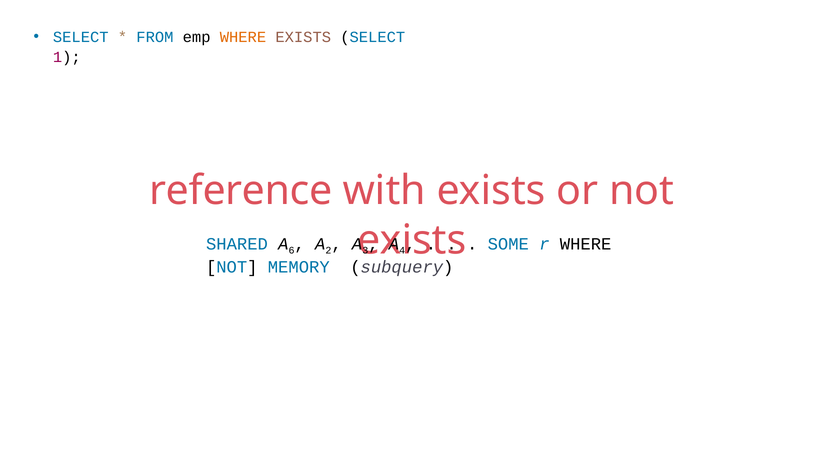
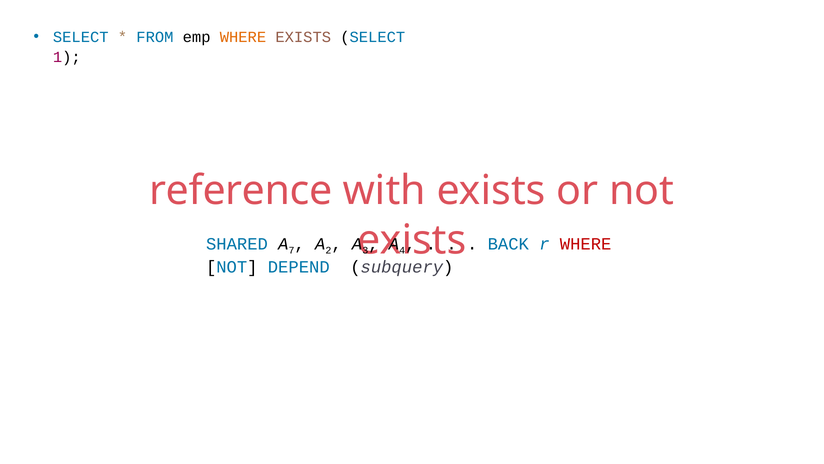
6: 6 -> 7
SOME: SOME -> BACK
WHERE at (586, 244) colour: black -> red
MEMORY: MEMORY -> DEPEND
